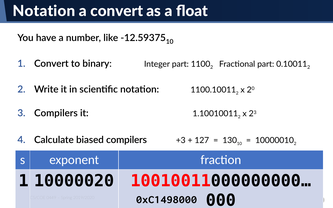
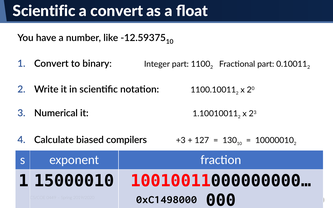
Notation at (44, 11): Notation -> Scientific
Compilers at (56, 113): Compilers -> Numerical
10000020: 10000020 -> 15000010
